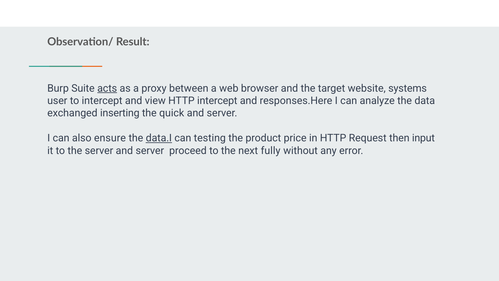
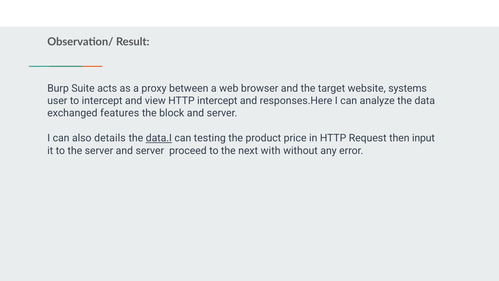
acts underline: present -> none
inserting: inserting -> features
quick: quick -> block
ensure: ensure -> details
fully: fully -> with
